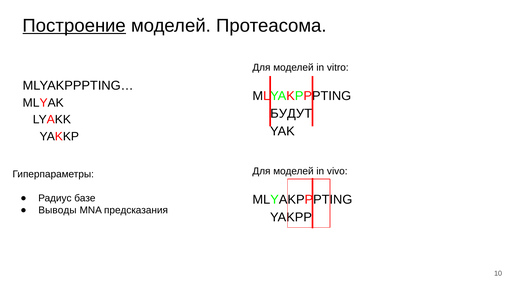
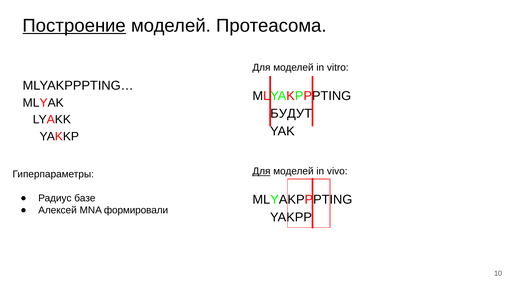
Для at (261, 171) underline: none -> present
Выводы: Выводы -> Алексей
предсказания: предсказания -> формировали
